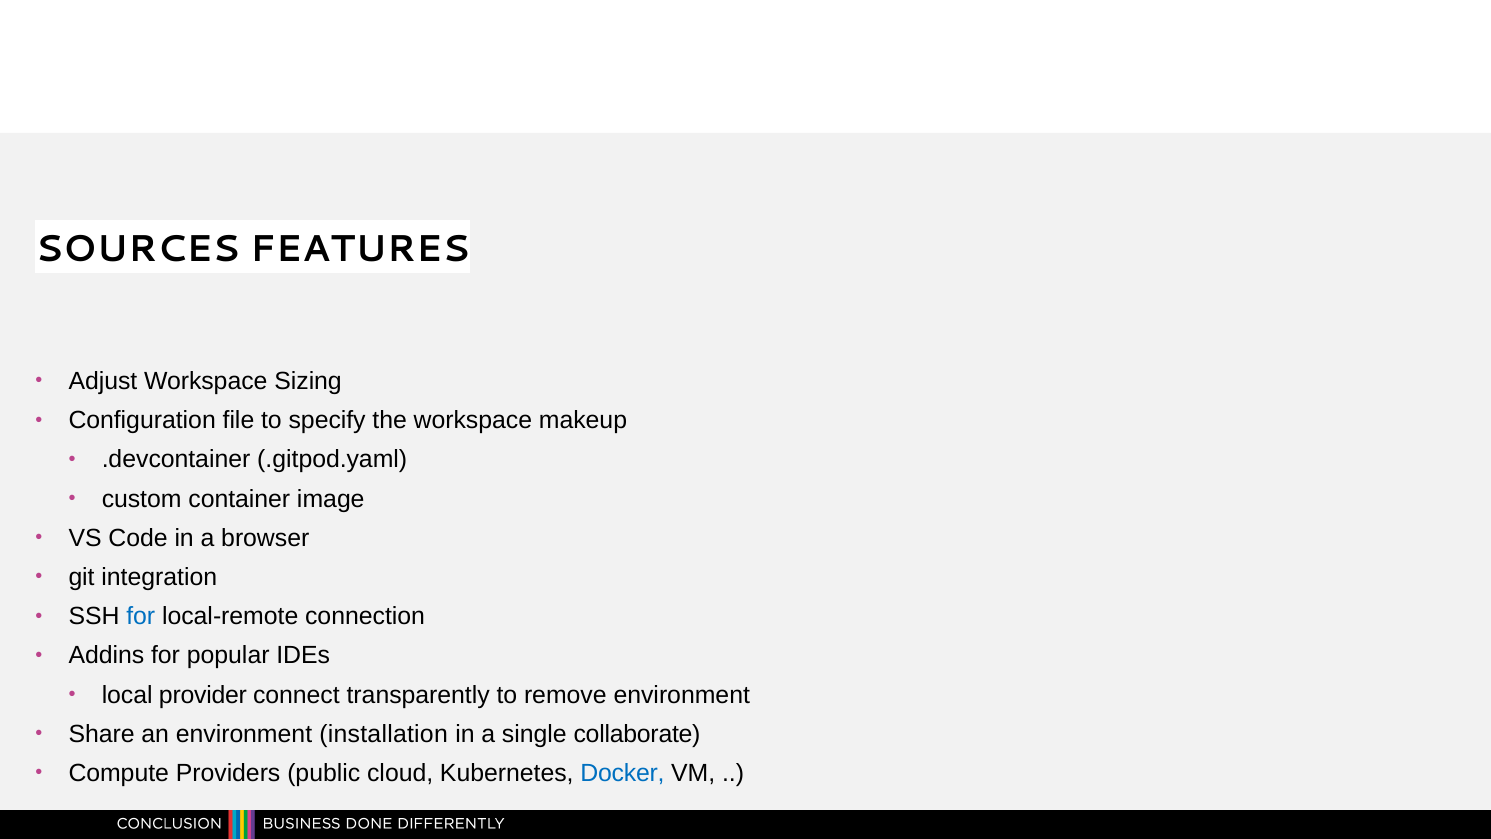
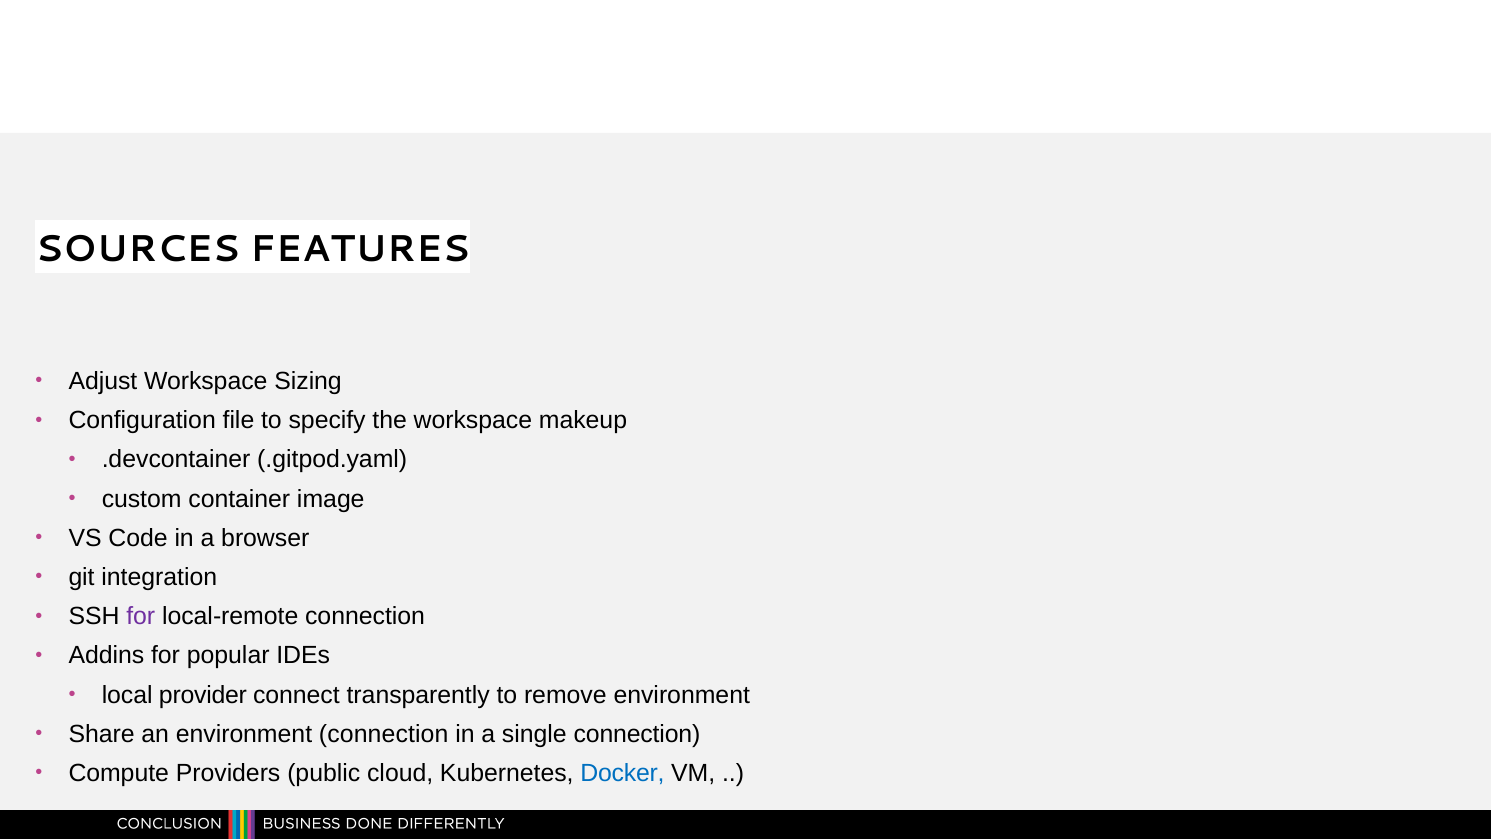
for at (141, 616) colour: blue -> purple
environment installation: installation -> connection
single collaborate: collaborate -> connection
